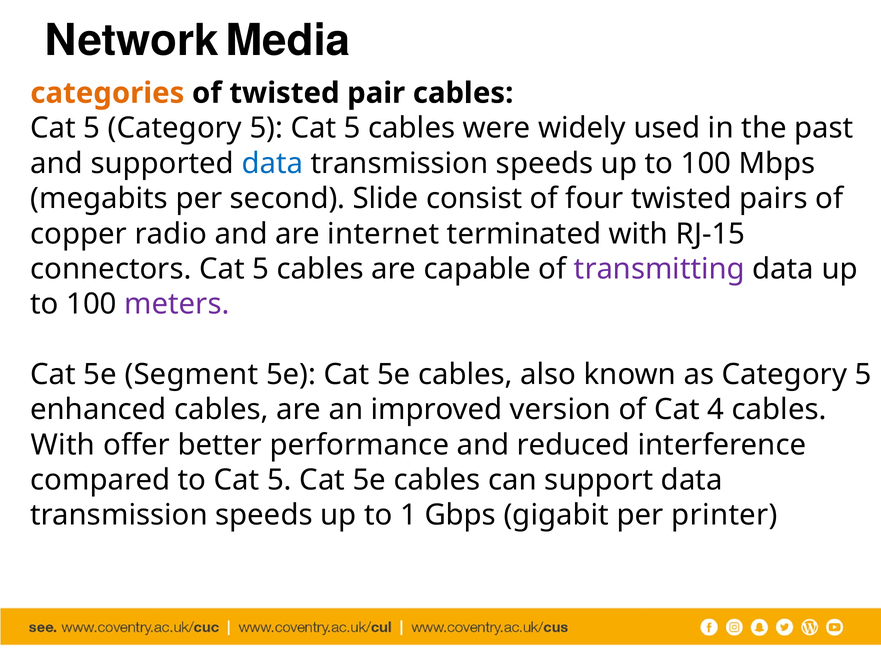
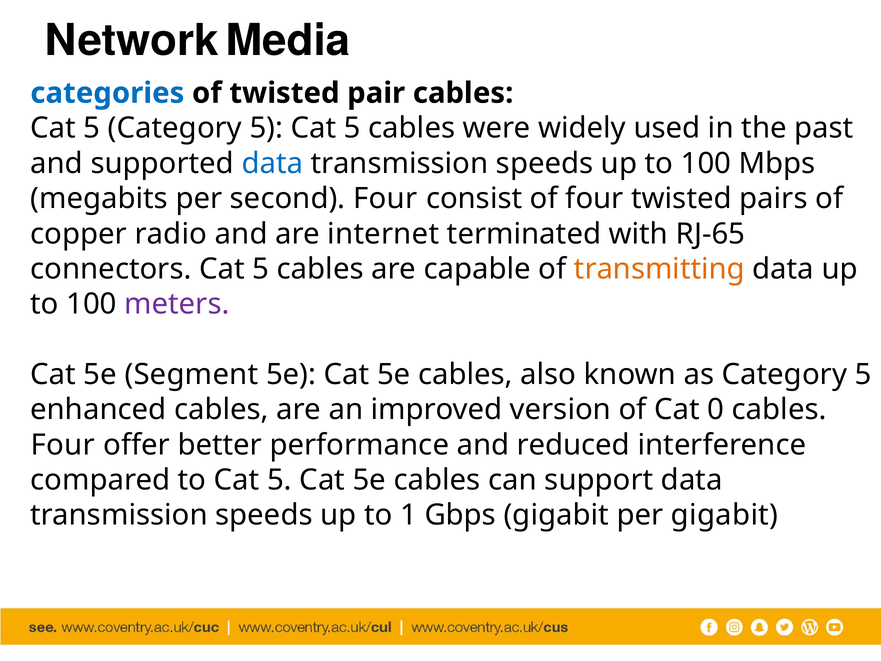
categories colour: orange -> blue
second Slide: Slide -> Four
RJ-15: RJ-15 -> RJ-65
transmitting colour: purple -> orange
4: 4 -> 0
With at (63, 445): With -> Four
per printer: printer -> gigabit
